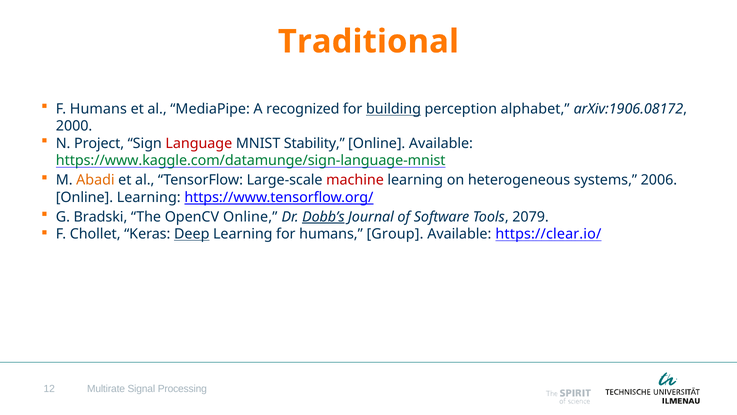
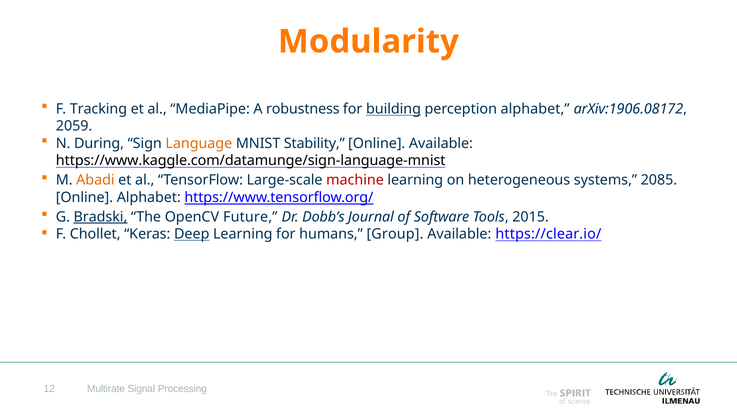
Traditional: Traditional -> Modularity
F Humans: Humans -> Tracking
recognized: recognized -> robustness
2000: 2000 -> 2059
Project: Project -> During
Language colour: red -> orange
https://www.kaggle.com/datamunge/sign-language-mnist colour: green -> black
2006: 2006 -> 2085
Online Learning: Learning -> Alphabet
Bradski underline: none -> present
OpenCV Online: Online -> Future
Dobb’s underline: present -> none
2079: 2079 -> 2015
